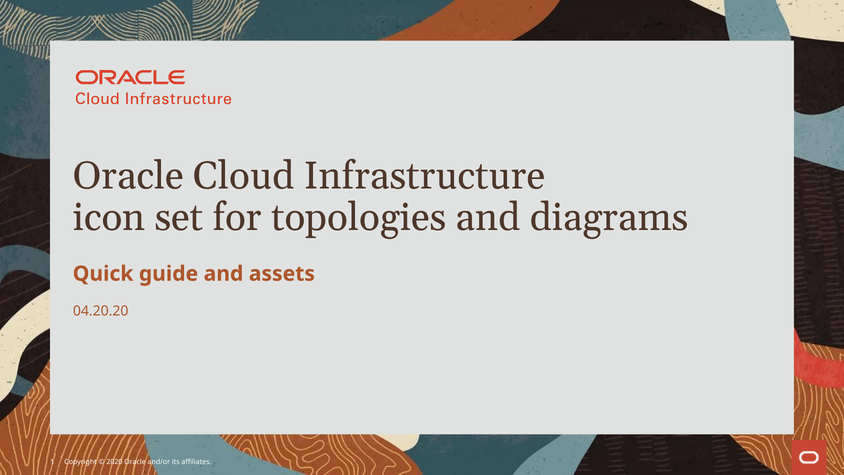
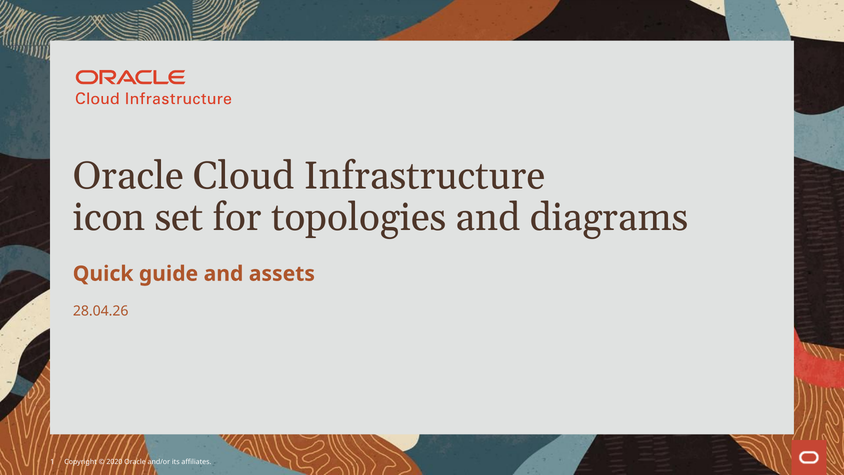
04.20.20: 04.20.20 -> 28.04.26
